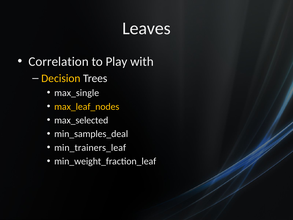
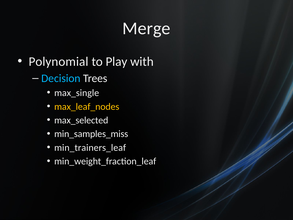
Leaves: Leaves -> Merge
Correlation: Correlation -> Polynomial
Decision colour: yellow -> light blue
min_samples_deal: min_samples_deal -> min_samples_miss
